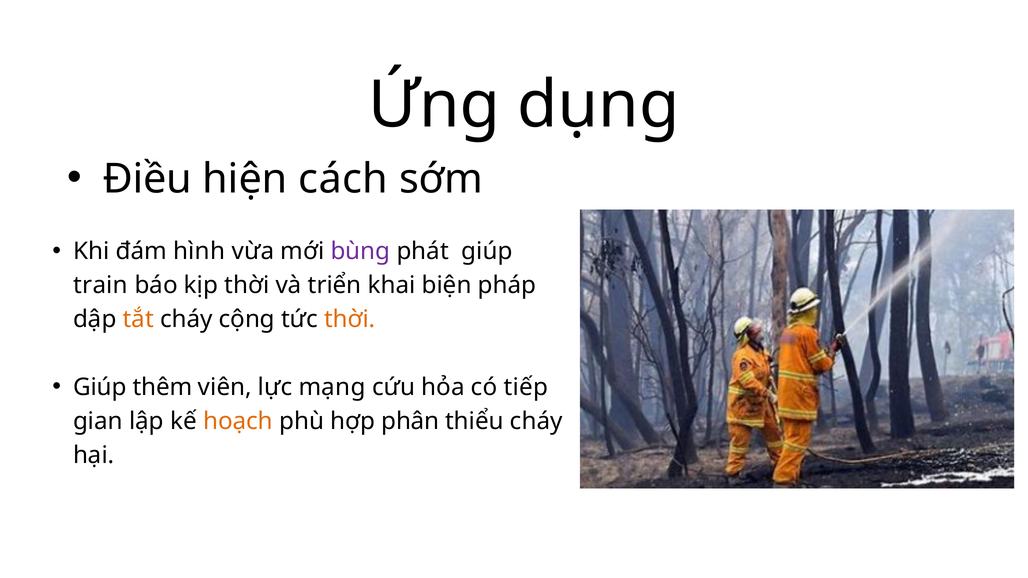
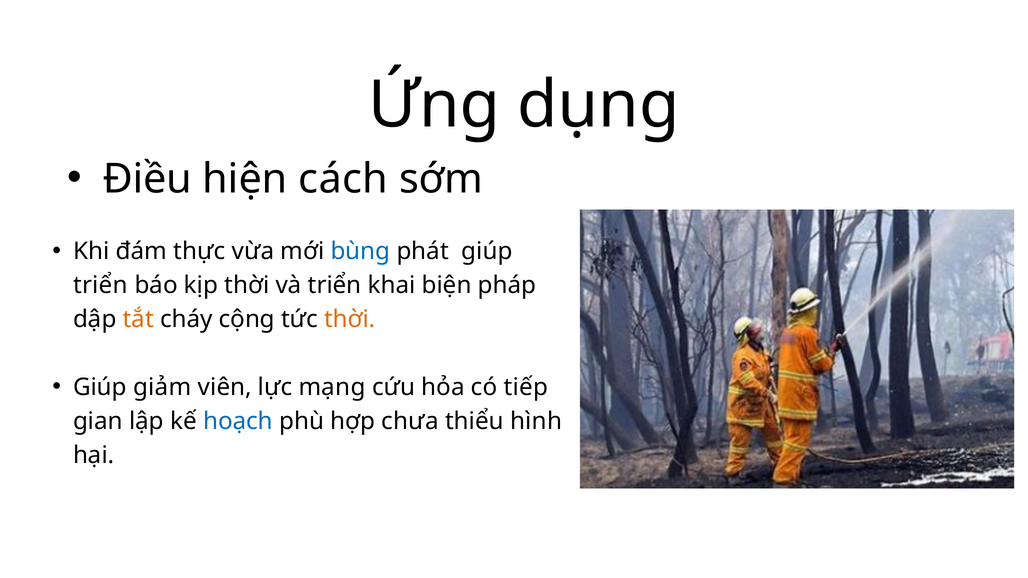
hình: hình -> thực
bùng colour: purple -> blue
train at (101, 285): train -> triển
thêm: thêm -> giảm
hoạch colour: orange -> blue
phân: phân -> chưa
thiểu cháy: cháy -> hình
